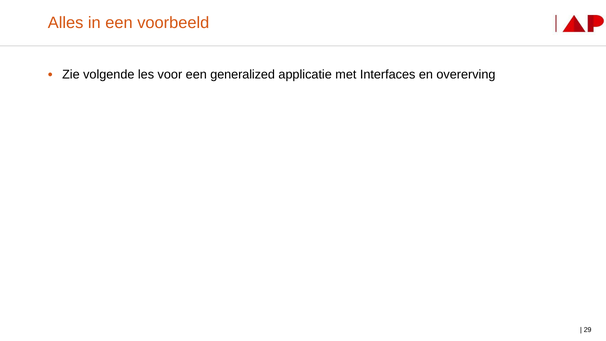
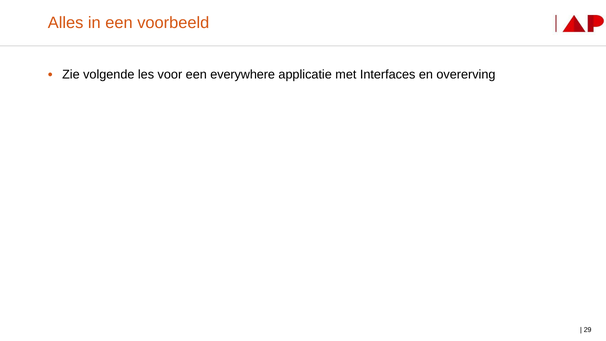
generalized: generalized -> everywhere
